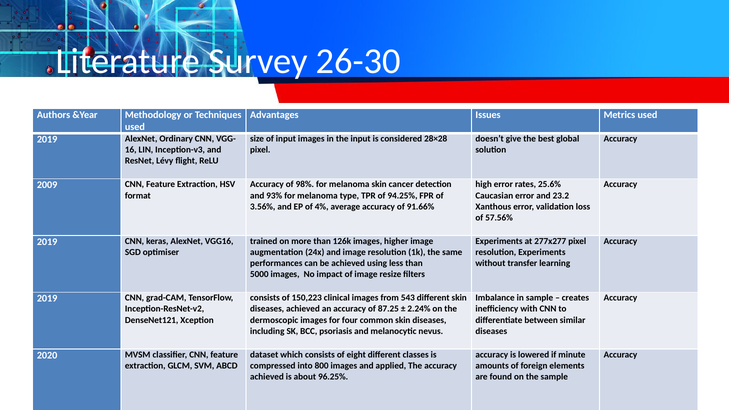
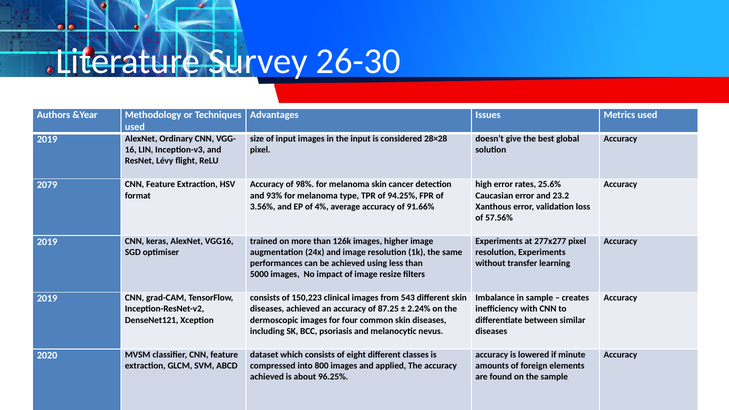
2009: 2009 -> 2079
